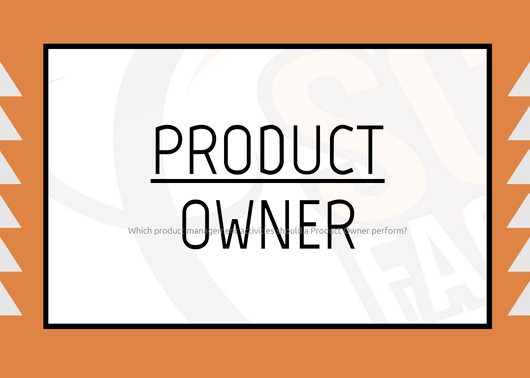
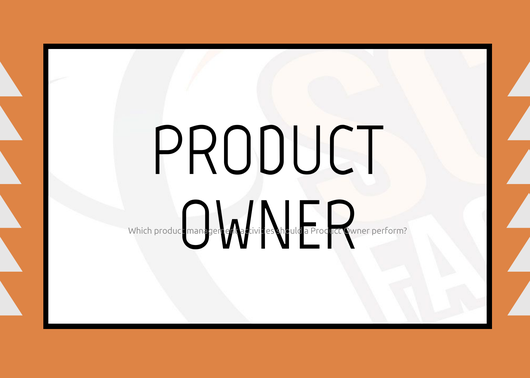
PRODUCT at (268, 151) underline: present -> none
